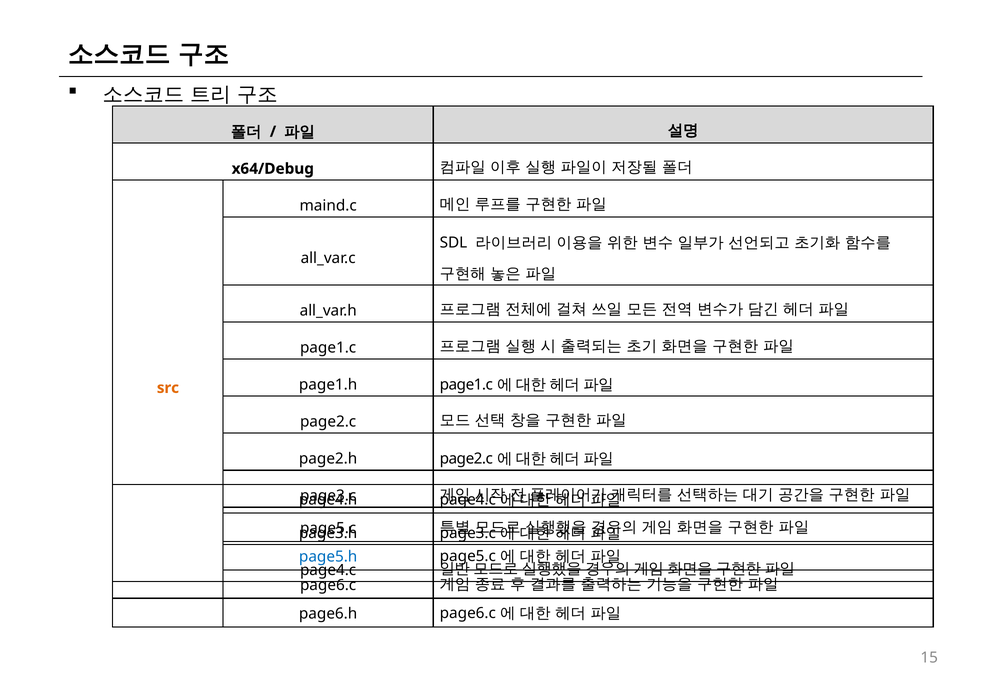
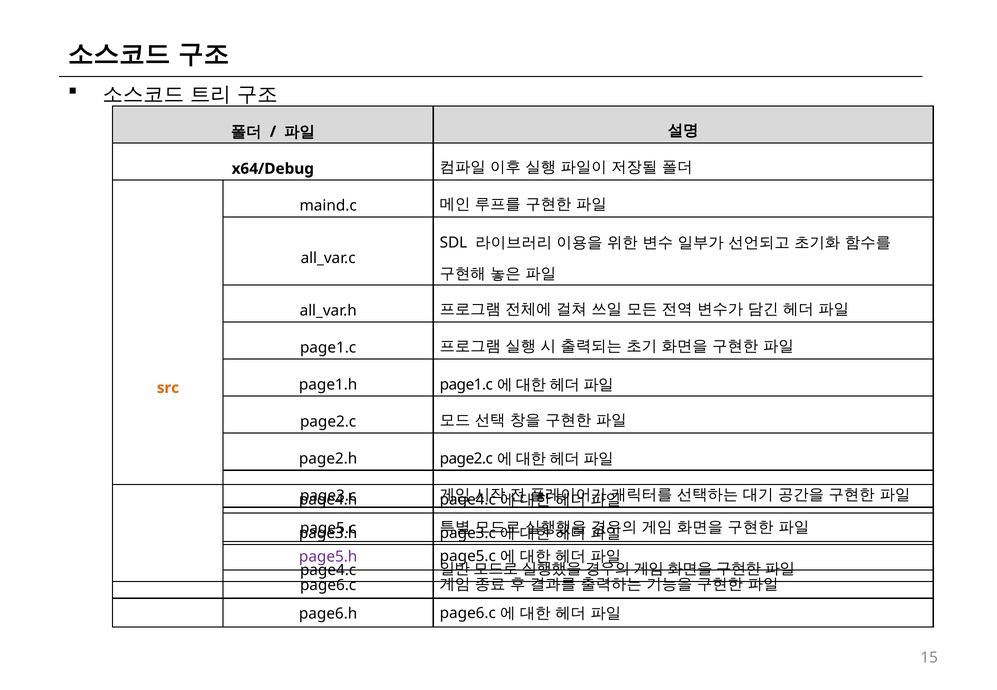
page5.h colour: blue -> purple
